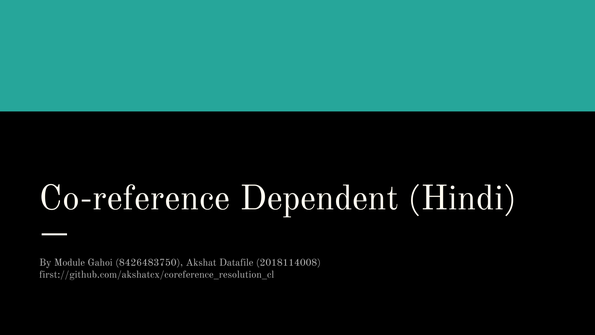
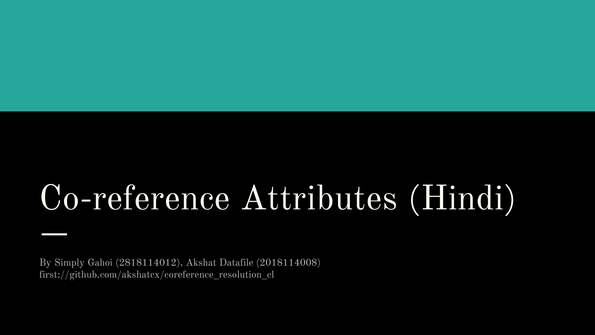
Dependent: Dependent -> Attributes
Module: Module -> Simply
8426483750: 8426483750 -> 2818114012
